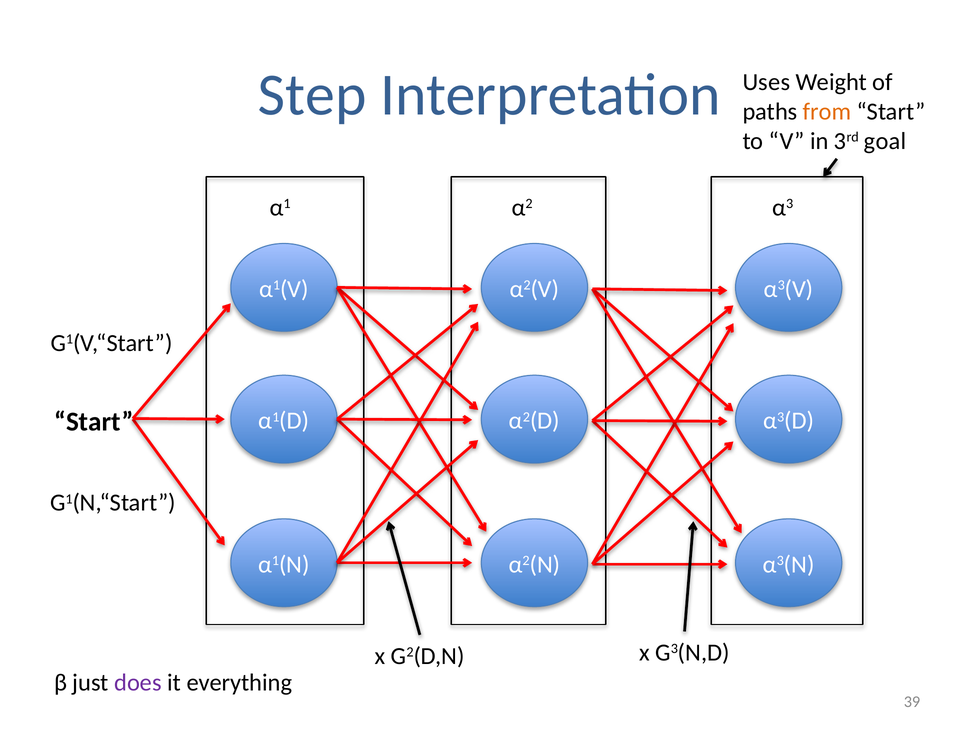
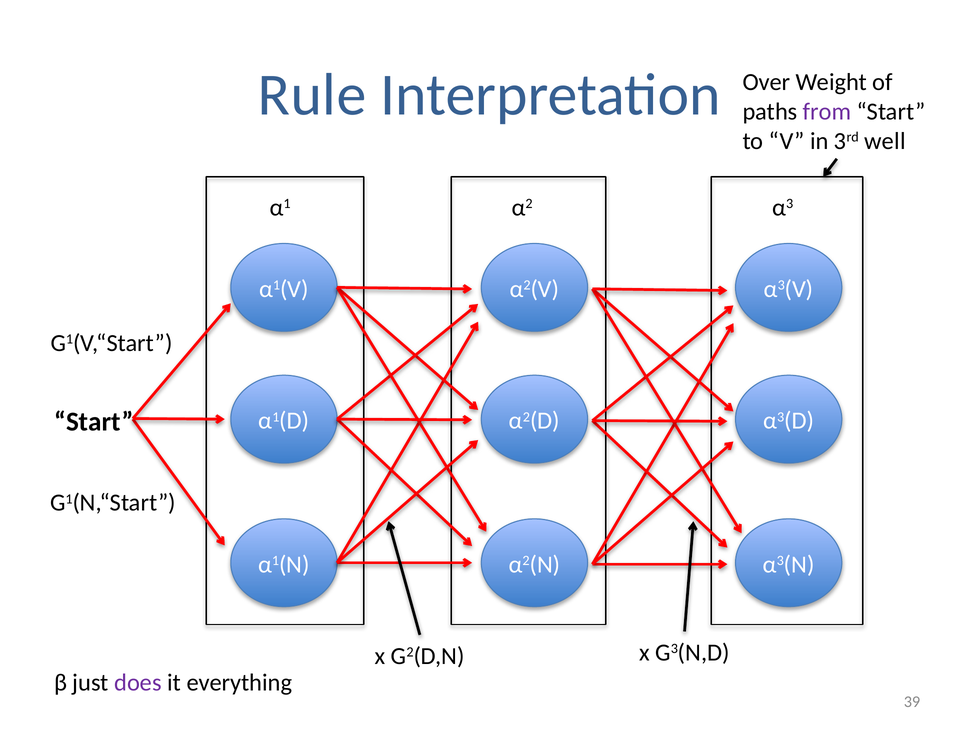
Step: Step -> Rule
Uses: Uses -> Over
from colour: orange -> purple
goal: goal -> well
